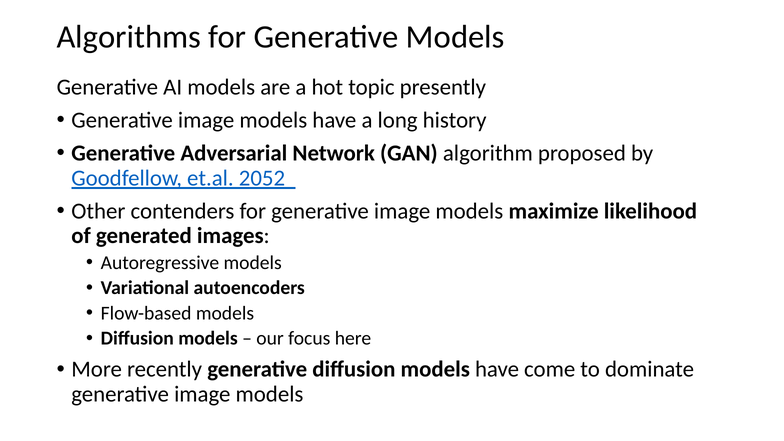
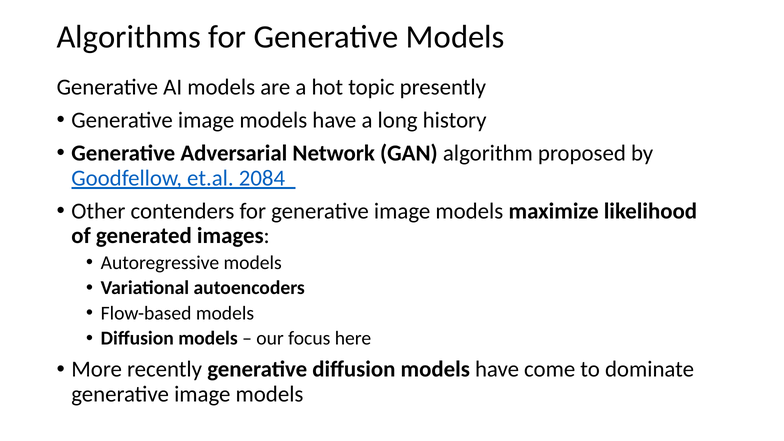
2052: 2052 -> 2084
